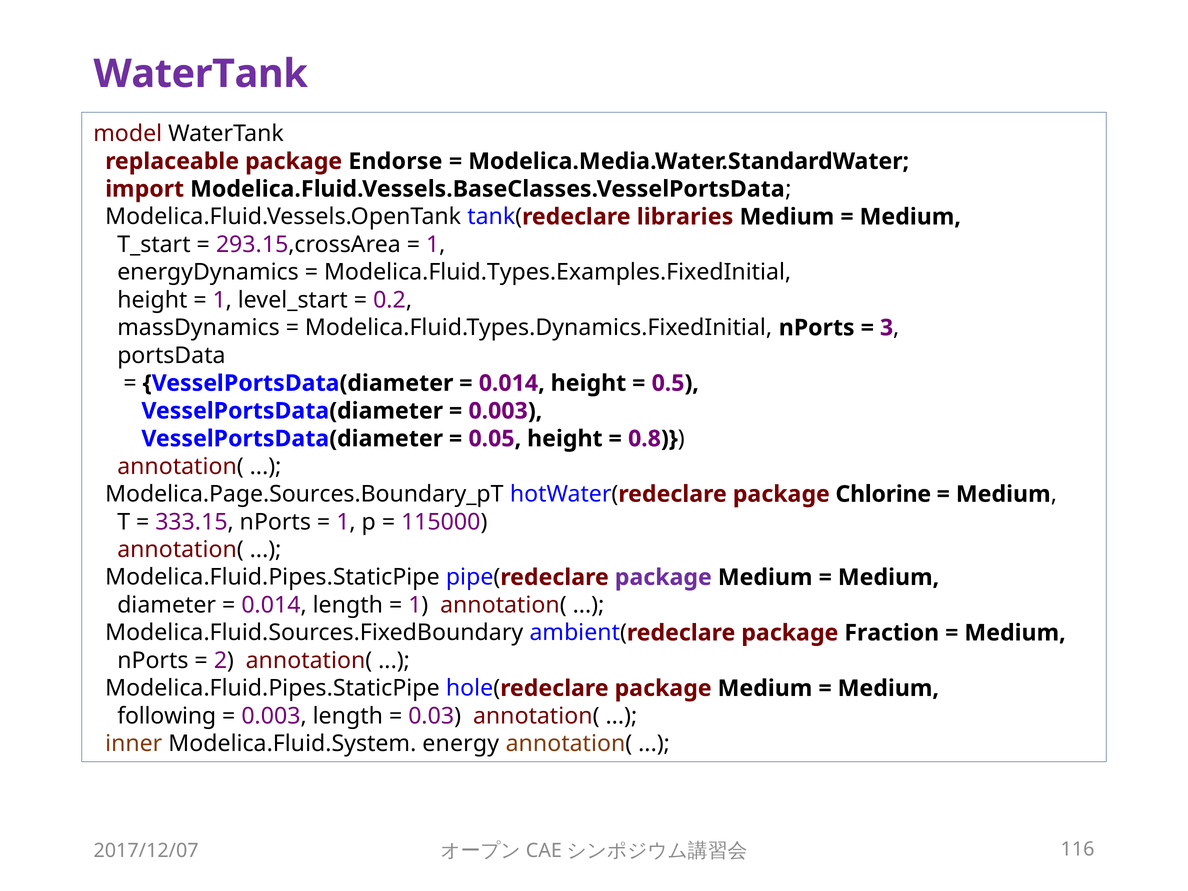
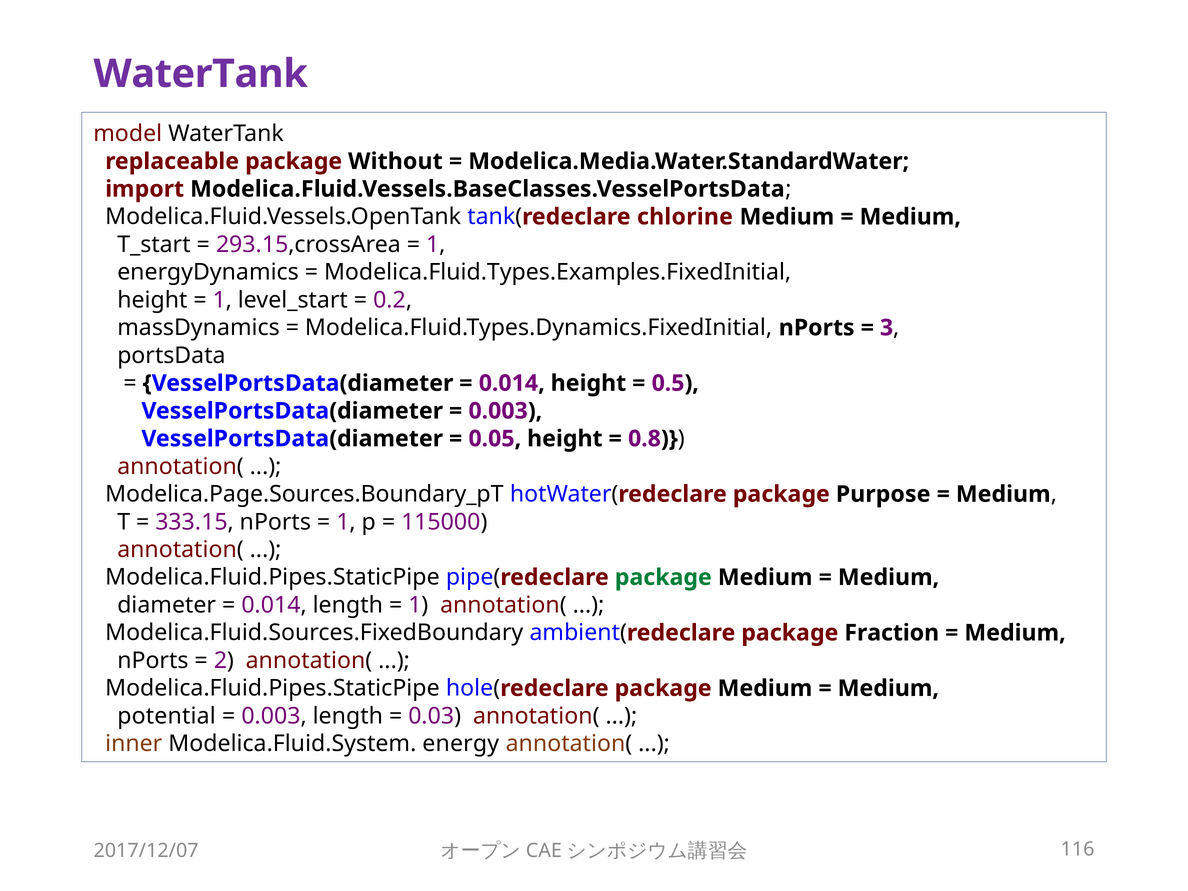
Endorse: Endorse -> Without
libraries: libraries -> chlorine
Chlorine: Chlorine -> Purpose
package at (663, 577) colour: purple -> green
following: following -> potential
